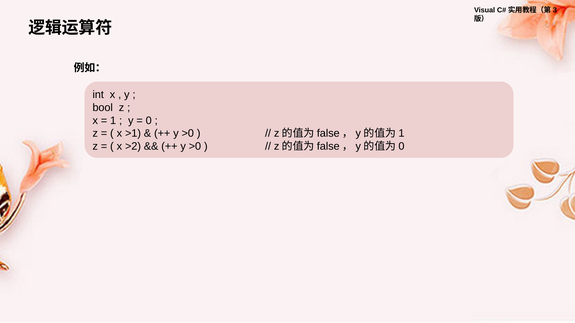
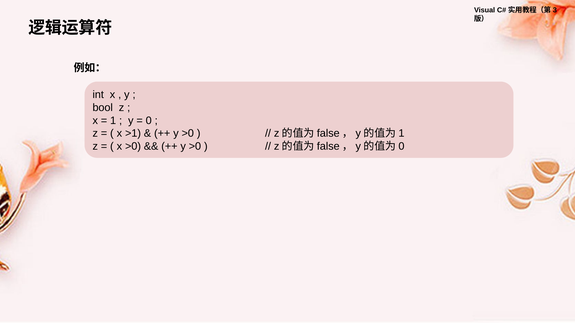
x >2: >2 -> >0
